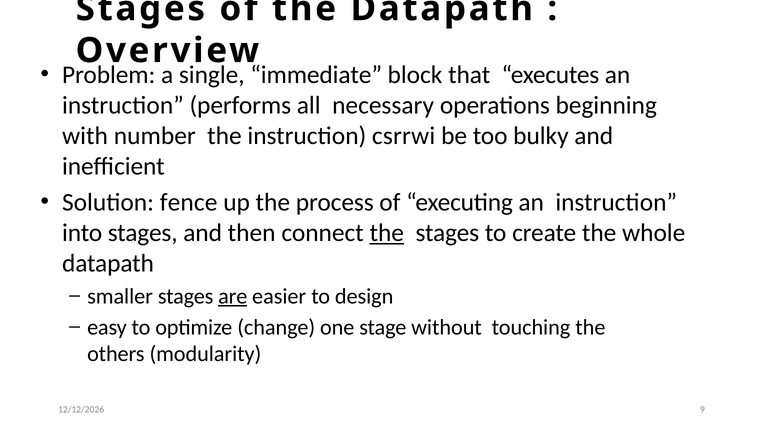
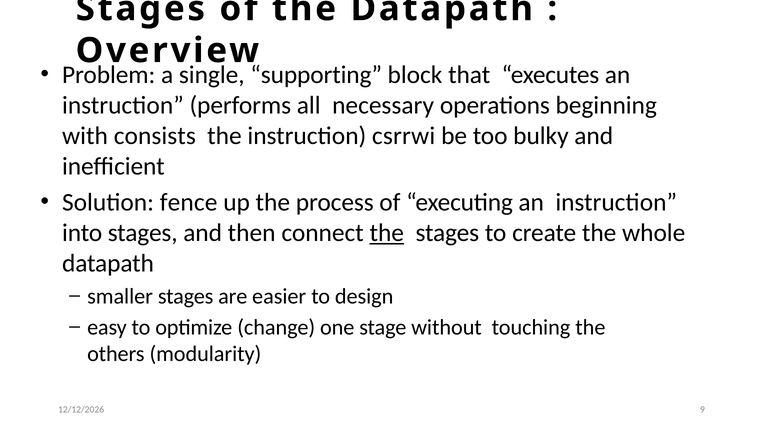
immediate: immediate -> supporting
number: number -> consists
are underline: present -> none
